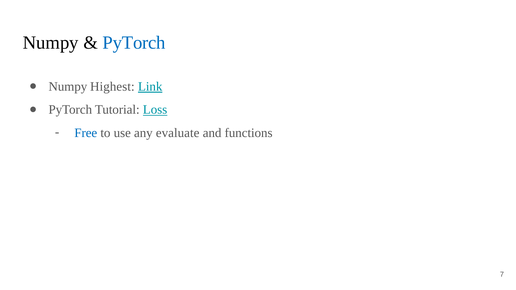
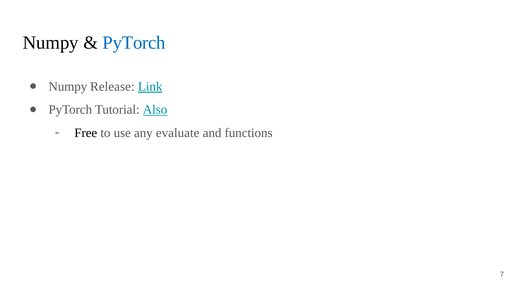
Highest: Highest -> Release
Loss: Loss -> Also
Free colour: blue -> black
